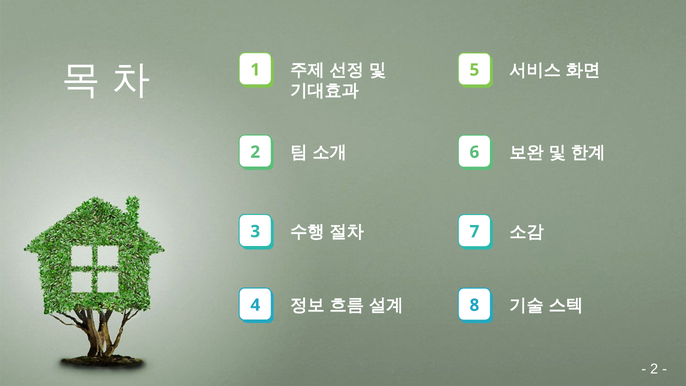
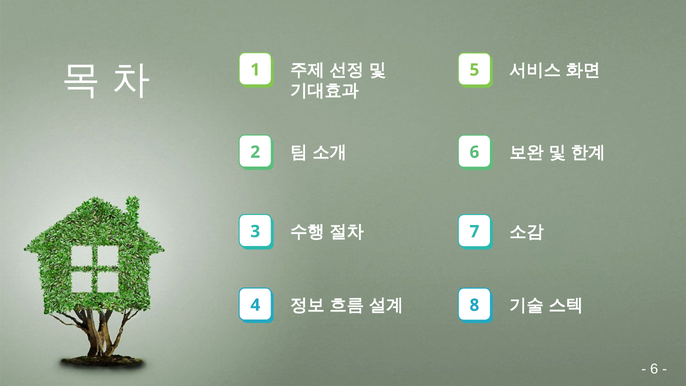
2 at (654, 369): 2 -> 6
